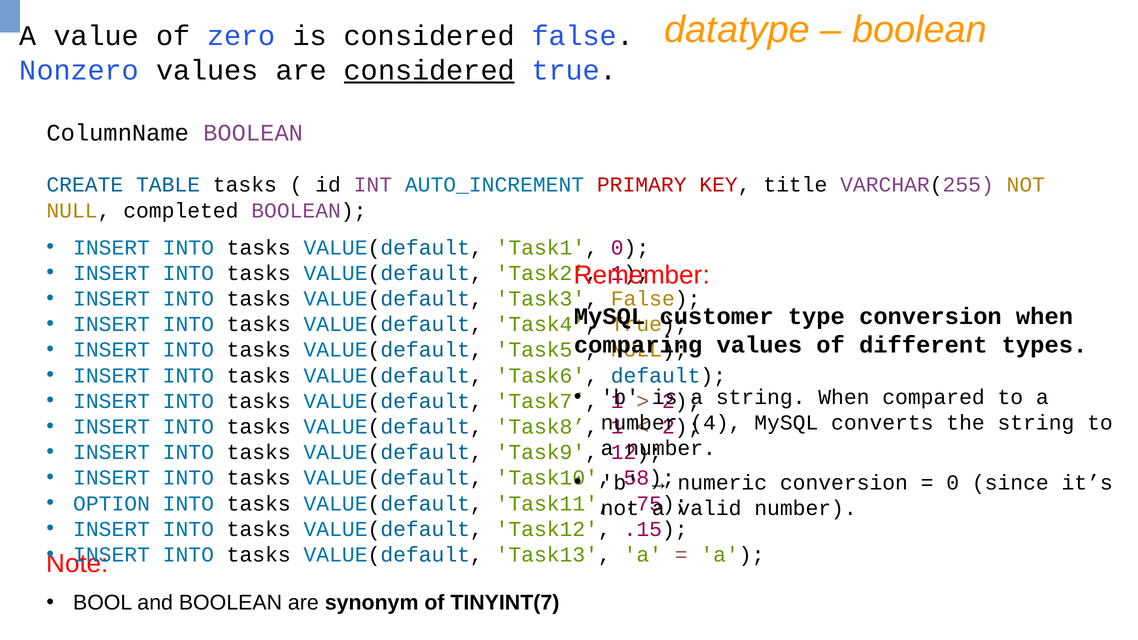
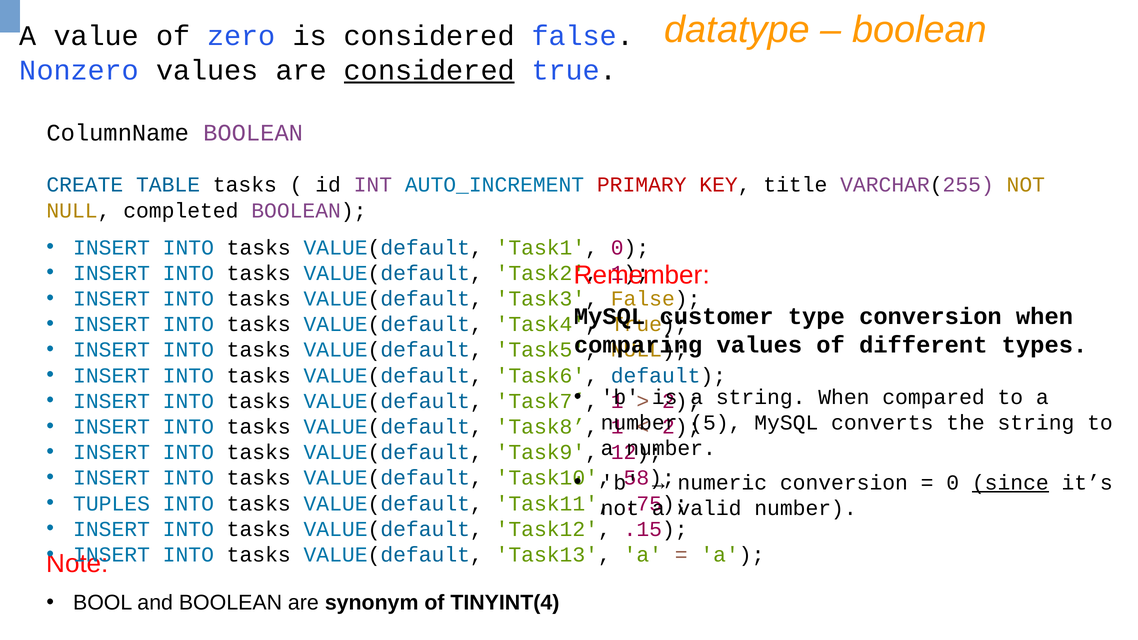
4: 4 -> 5
since underline: none -> present
OPTION: OPTION -> TUPLES
TINYINT(7: TINYINT(7 -> TINYINT(4
